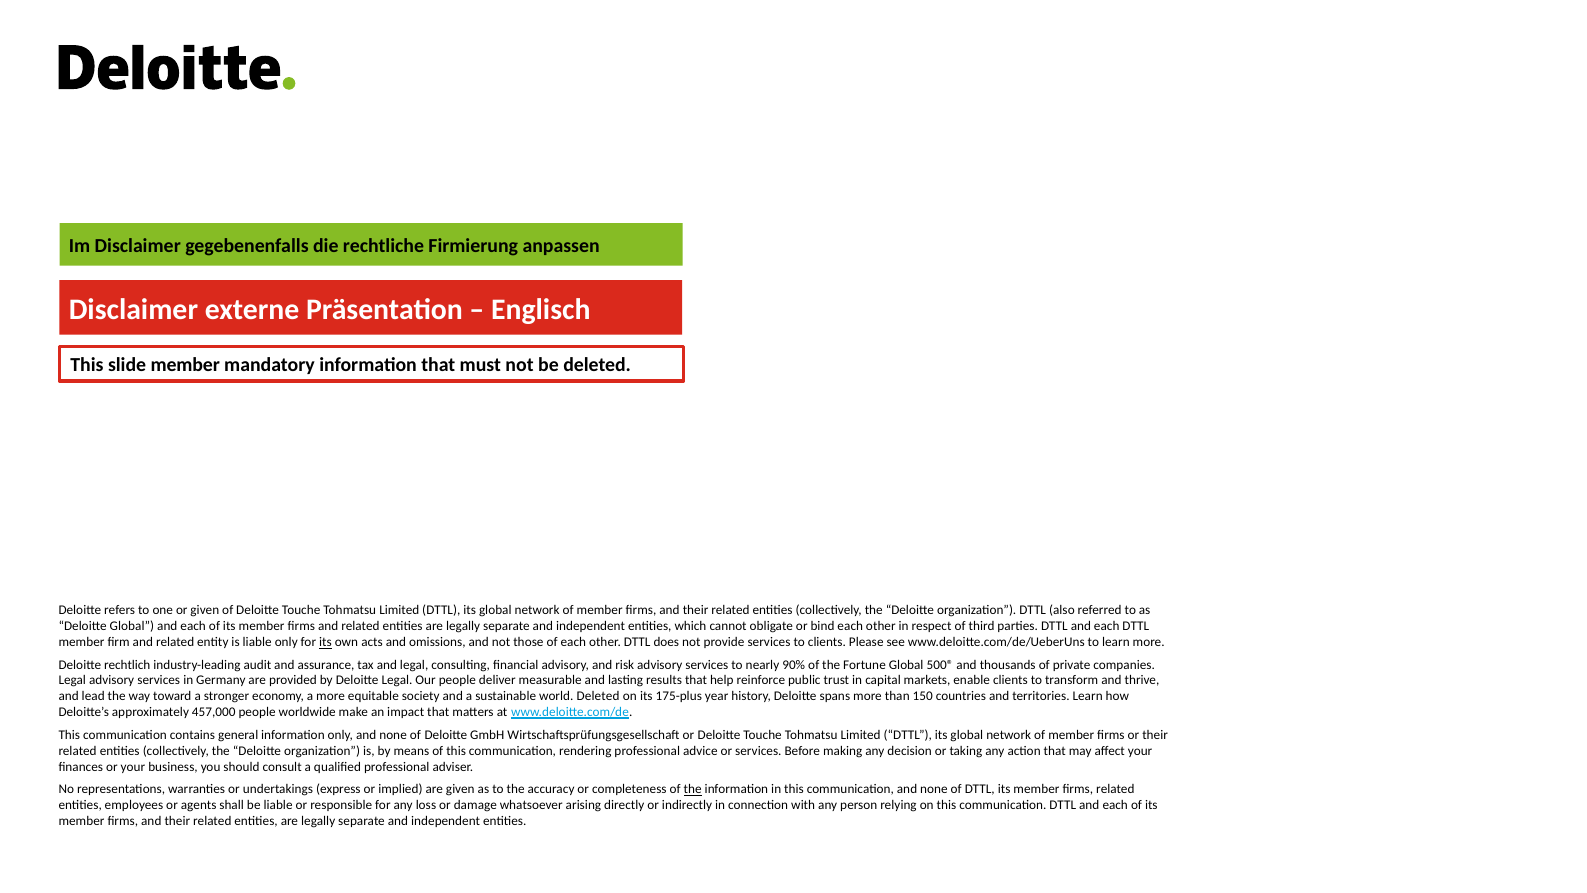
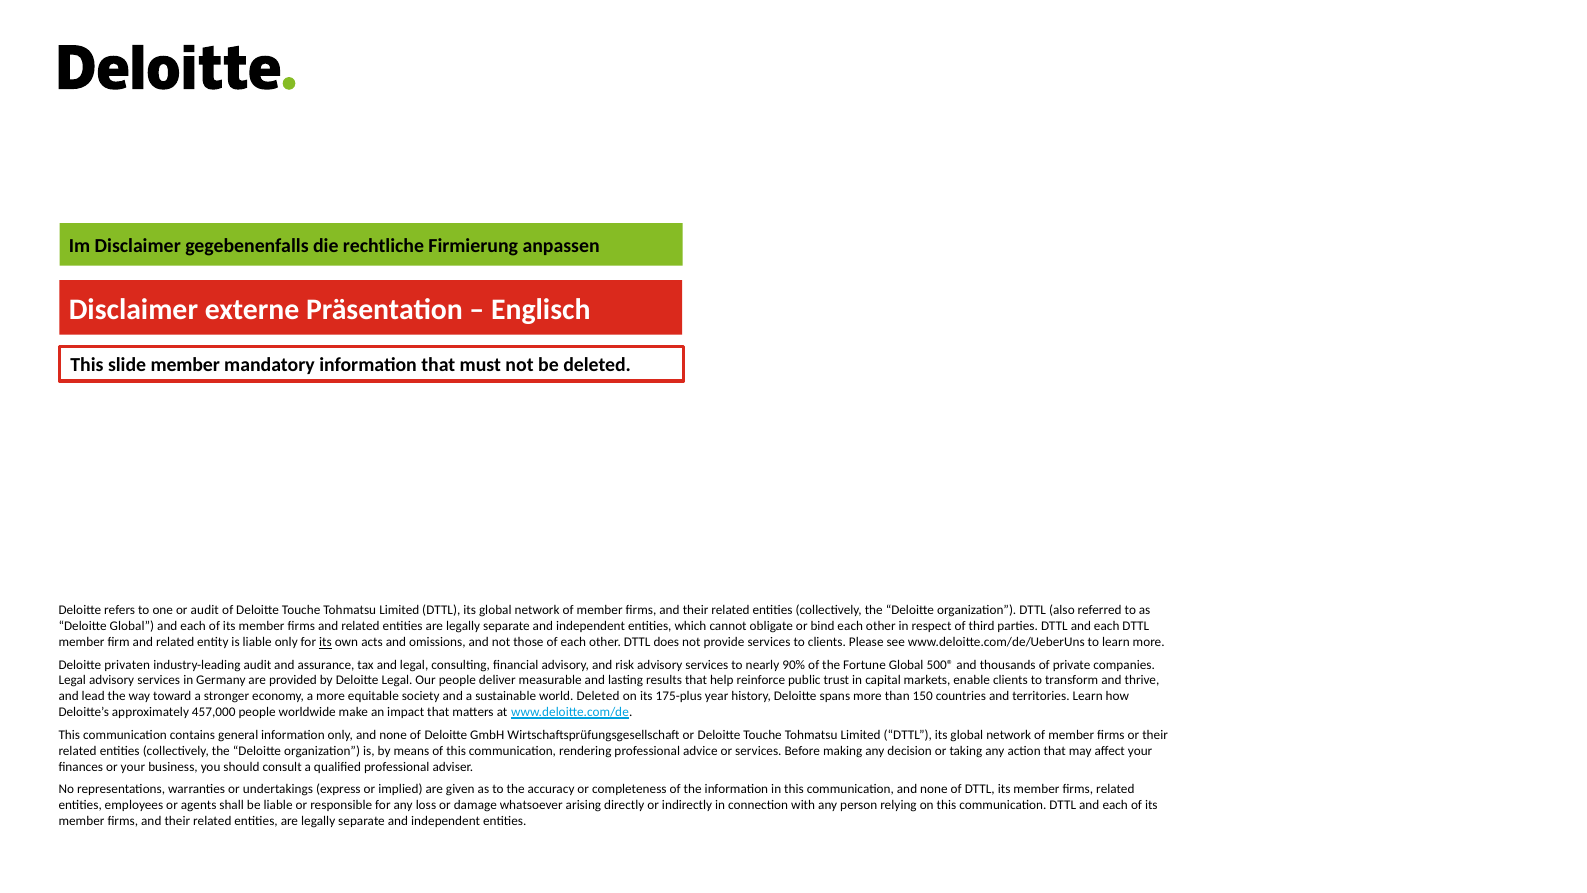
or given: given -> audit
rechtlich: rechtlich -> privaten
the at (693, 789) underline: present -> none
